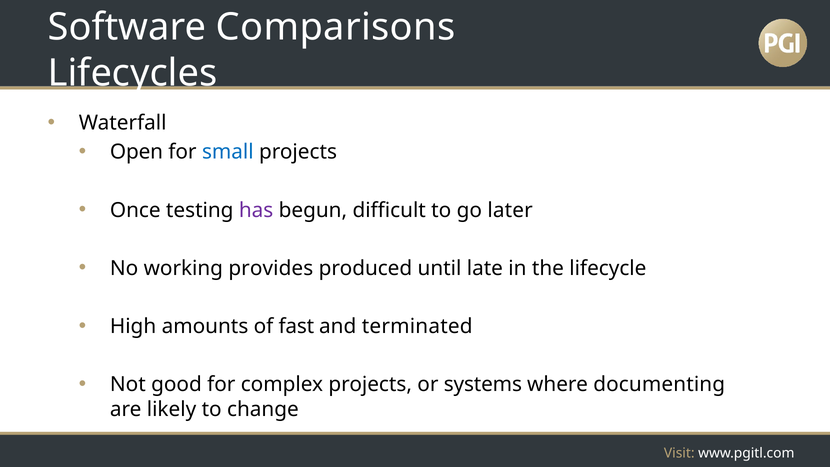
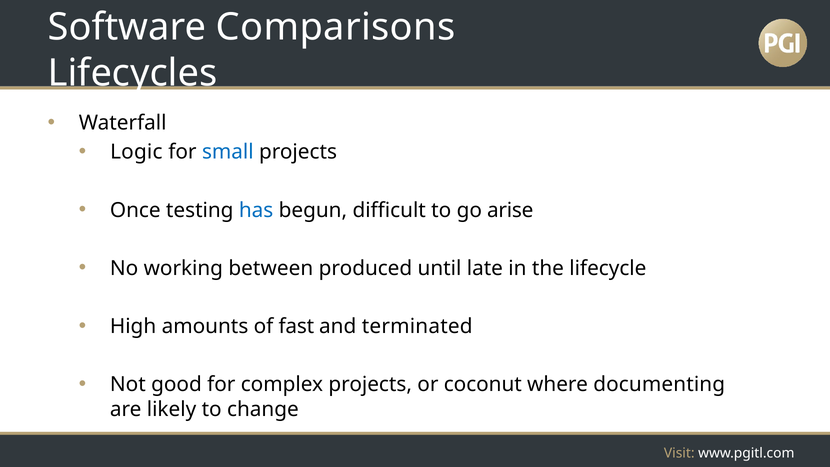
Open: Open -> Logic
has colour: purple -> blue
later: later -> arise
provides: provides -> between
systems: systems -> coconut
